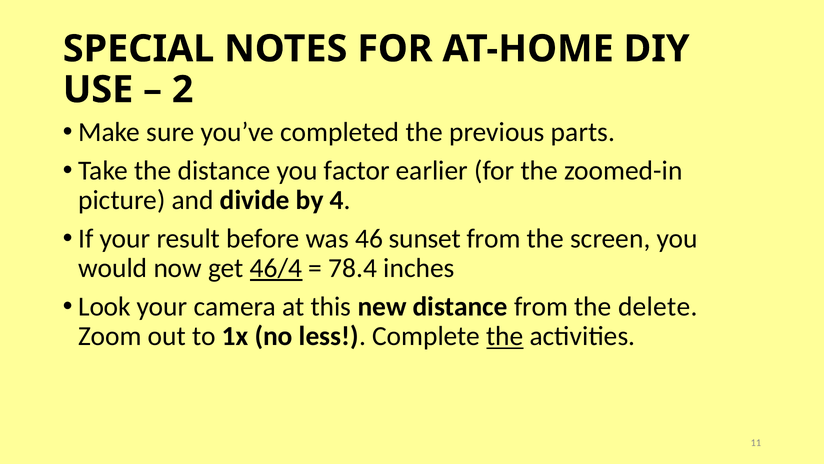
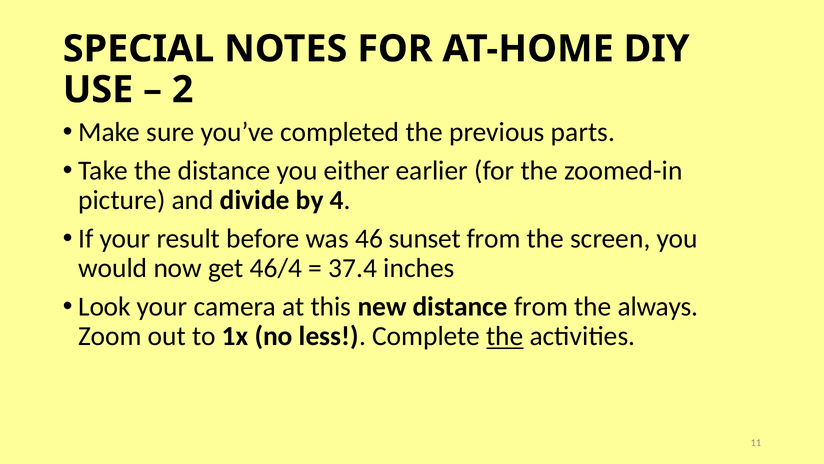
factor: factor -> either
46/4 underline: present -> none
78.4: 78.4 -> 37.4
delete: delete -> always
